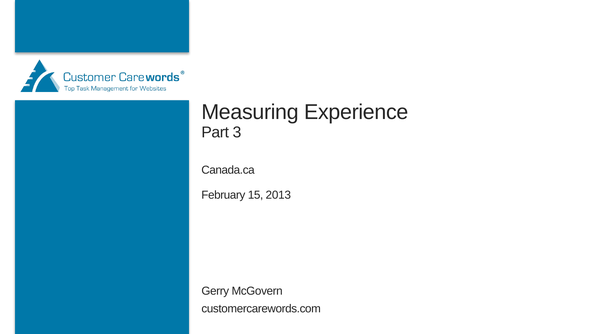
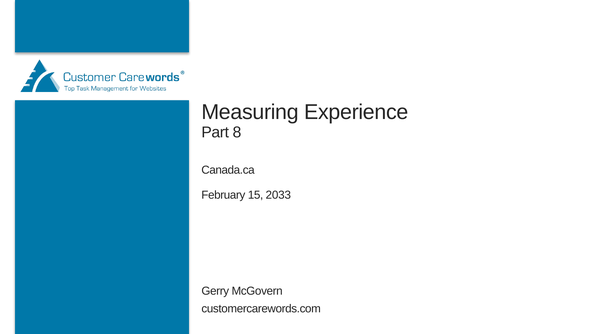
3: 3 -> 8
2013: 2013 -> 2033
